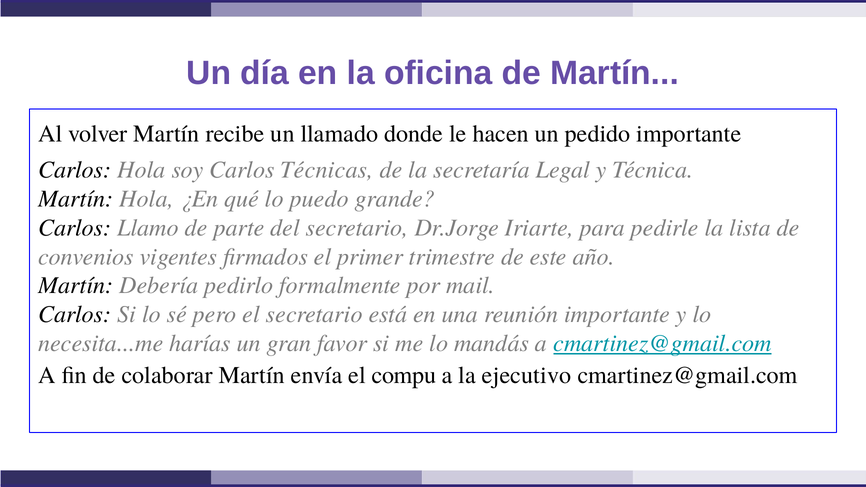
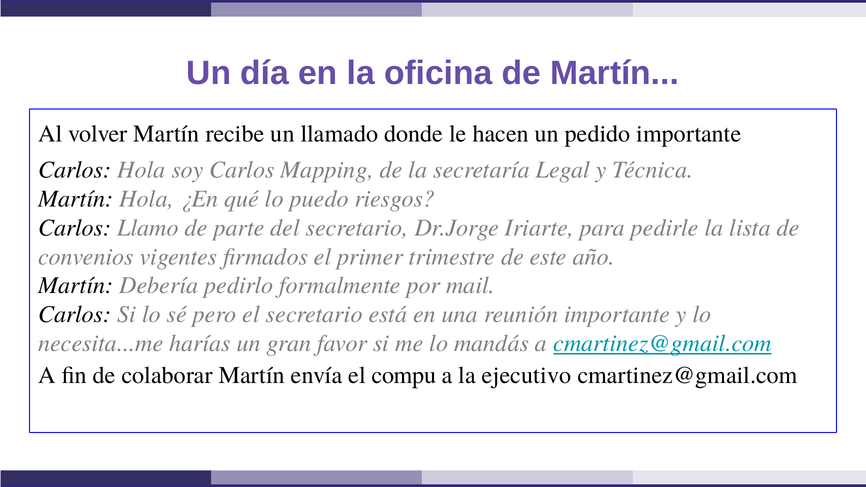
Técnicas: Técnicas -> Mapping
grande: grande -> riesgos
